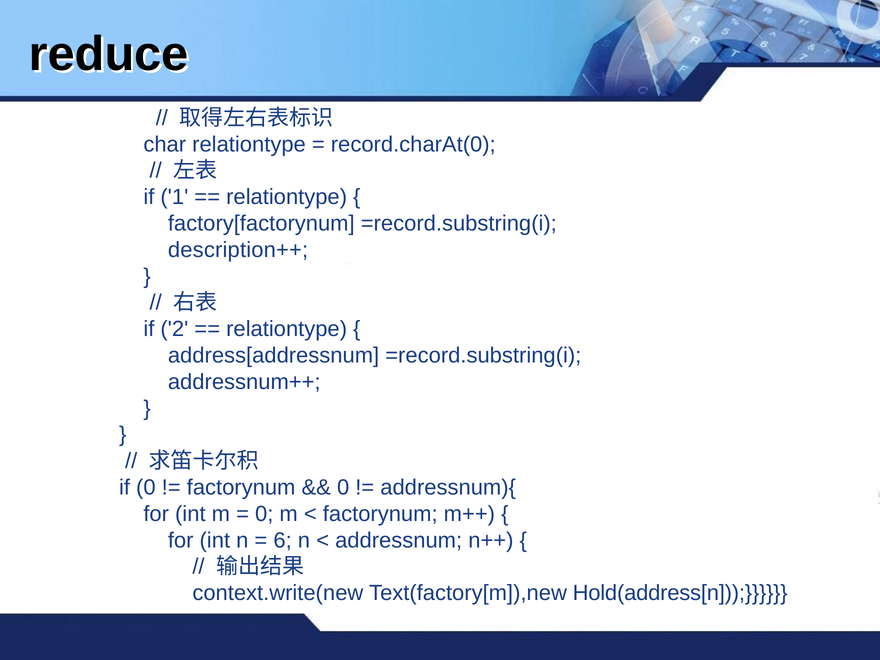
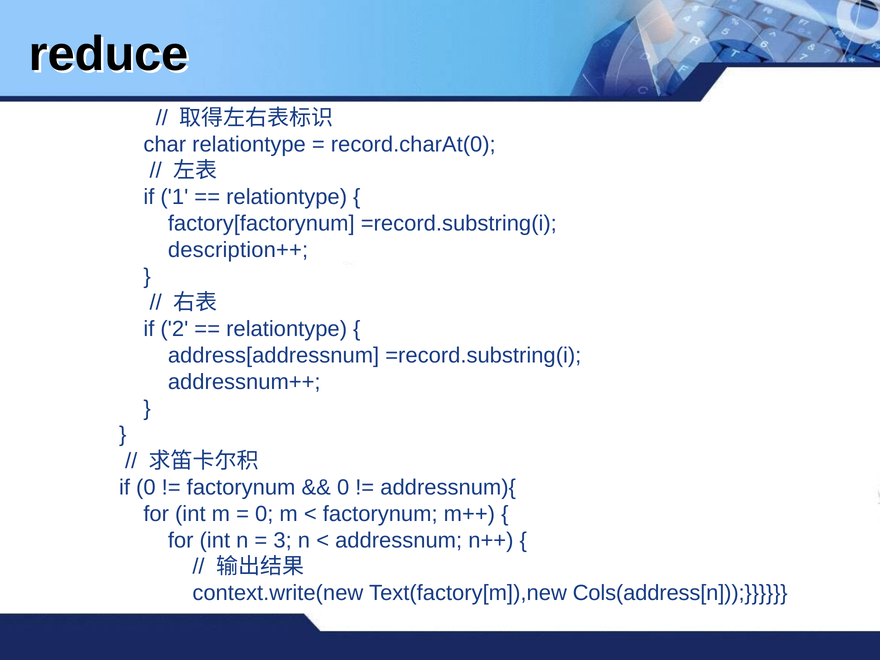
6: 6 -> 3
Hold(address[n: Hold(address[n -> Cols(address[n
